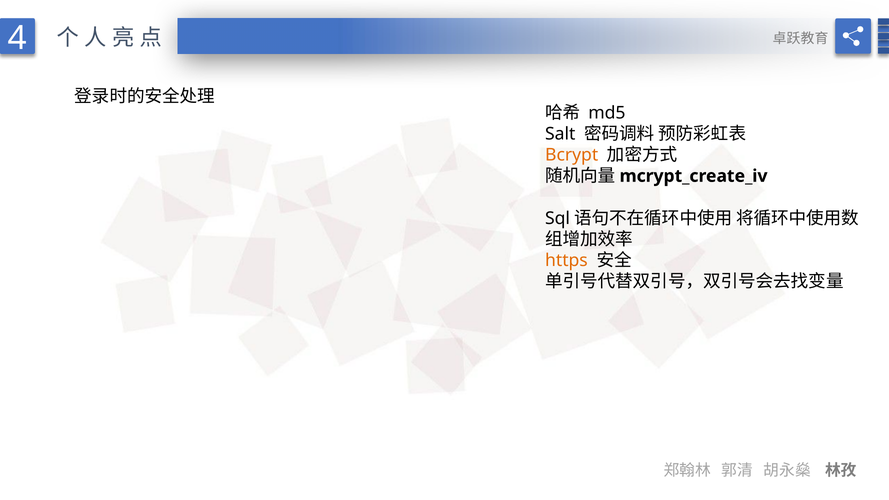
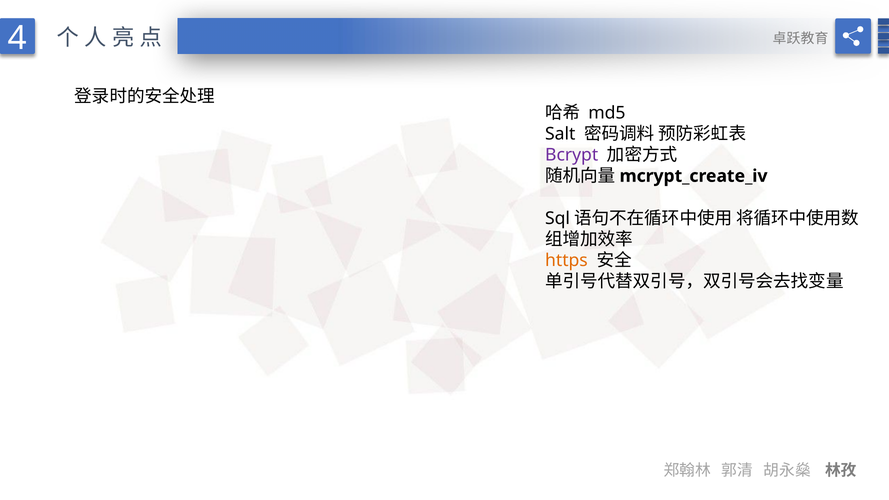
Bcrypt colour: orange -> purple
